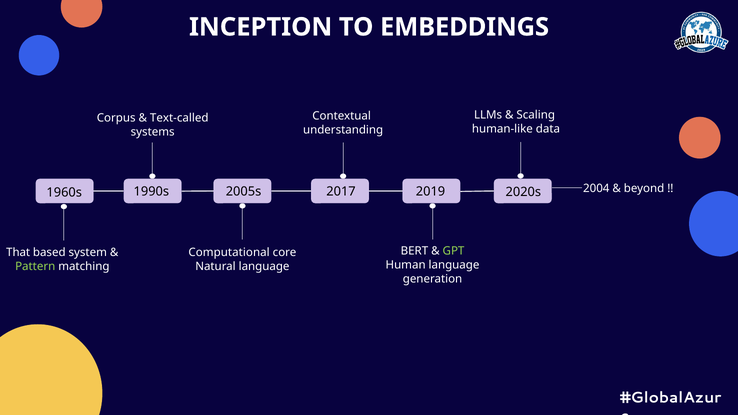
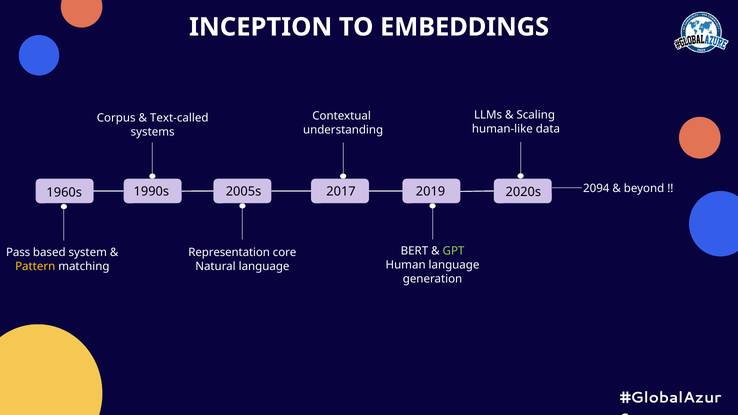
2004: 2004 -> 2094
That: That -> Pass
Computational: Computational -> Representation
Pattern colour: light green -> yellow
